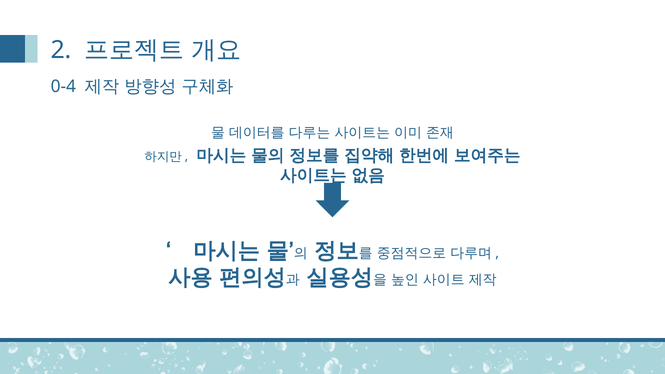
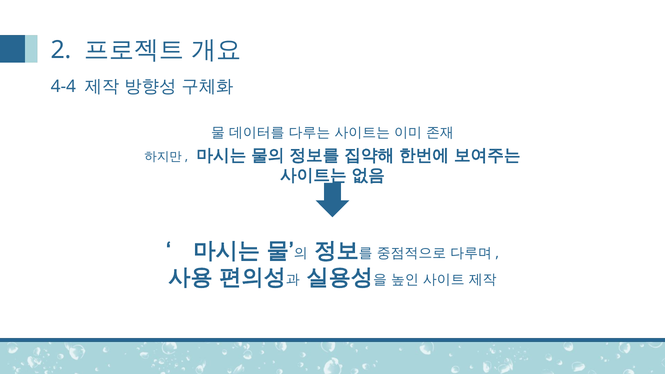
0-4: 0-4 -> 4-4
